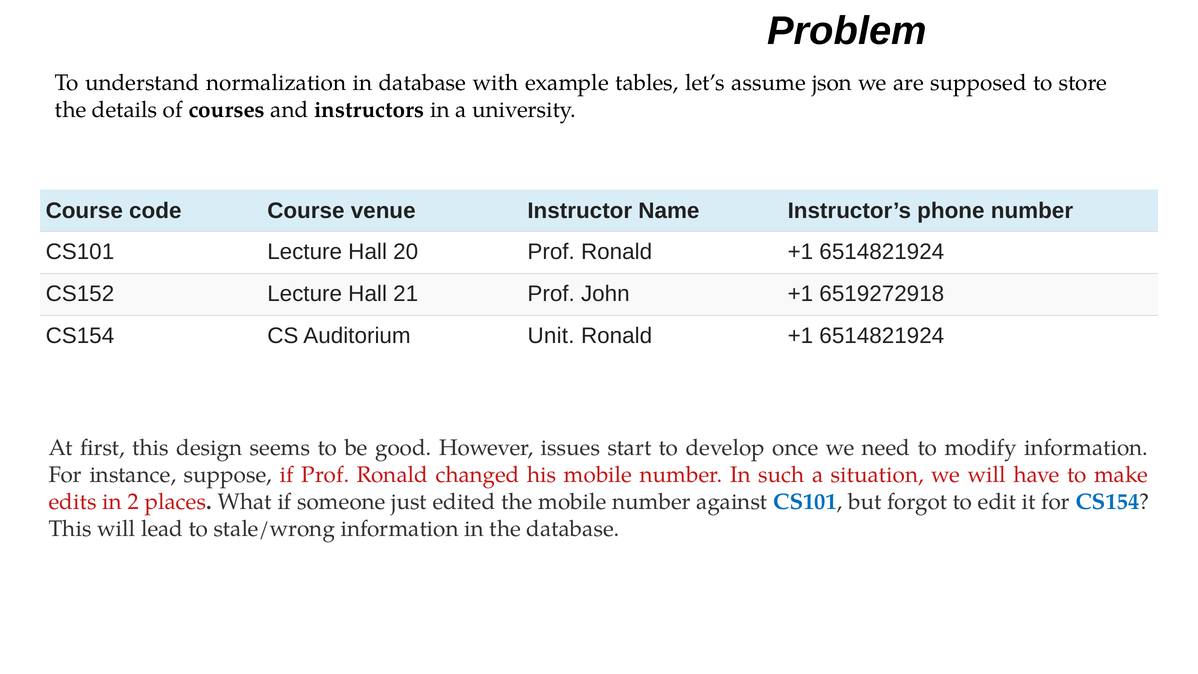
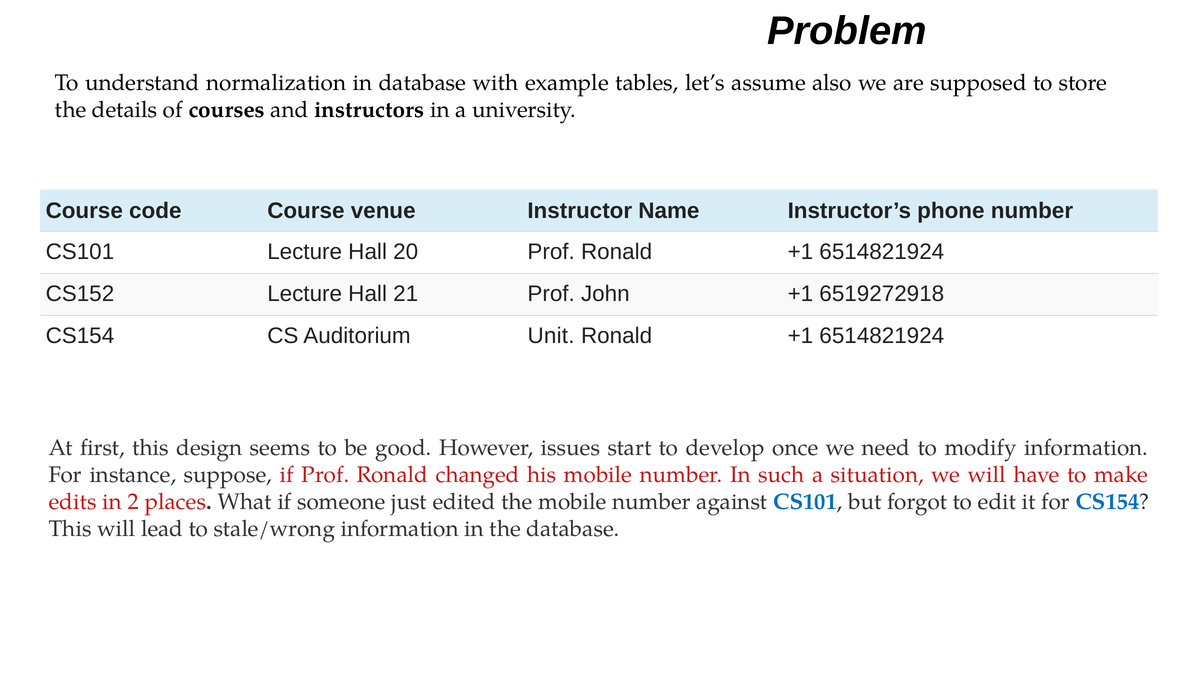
json: json -> also
